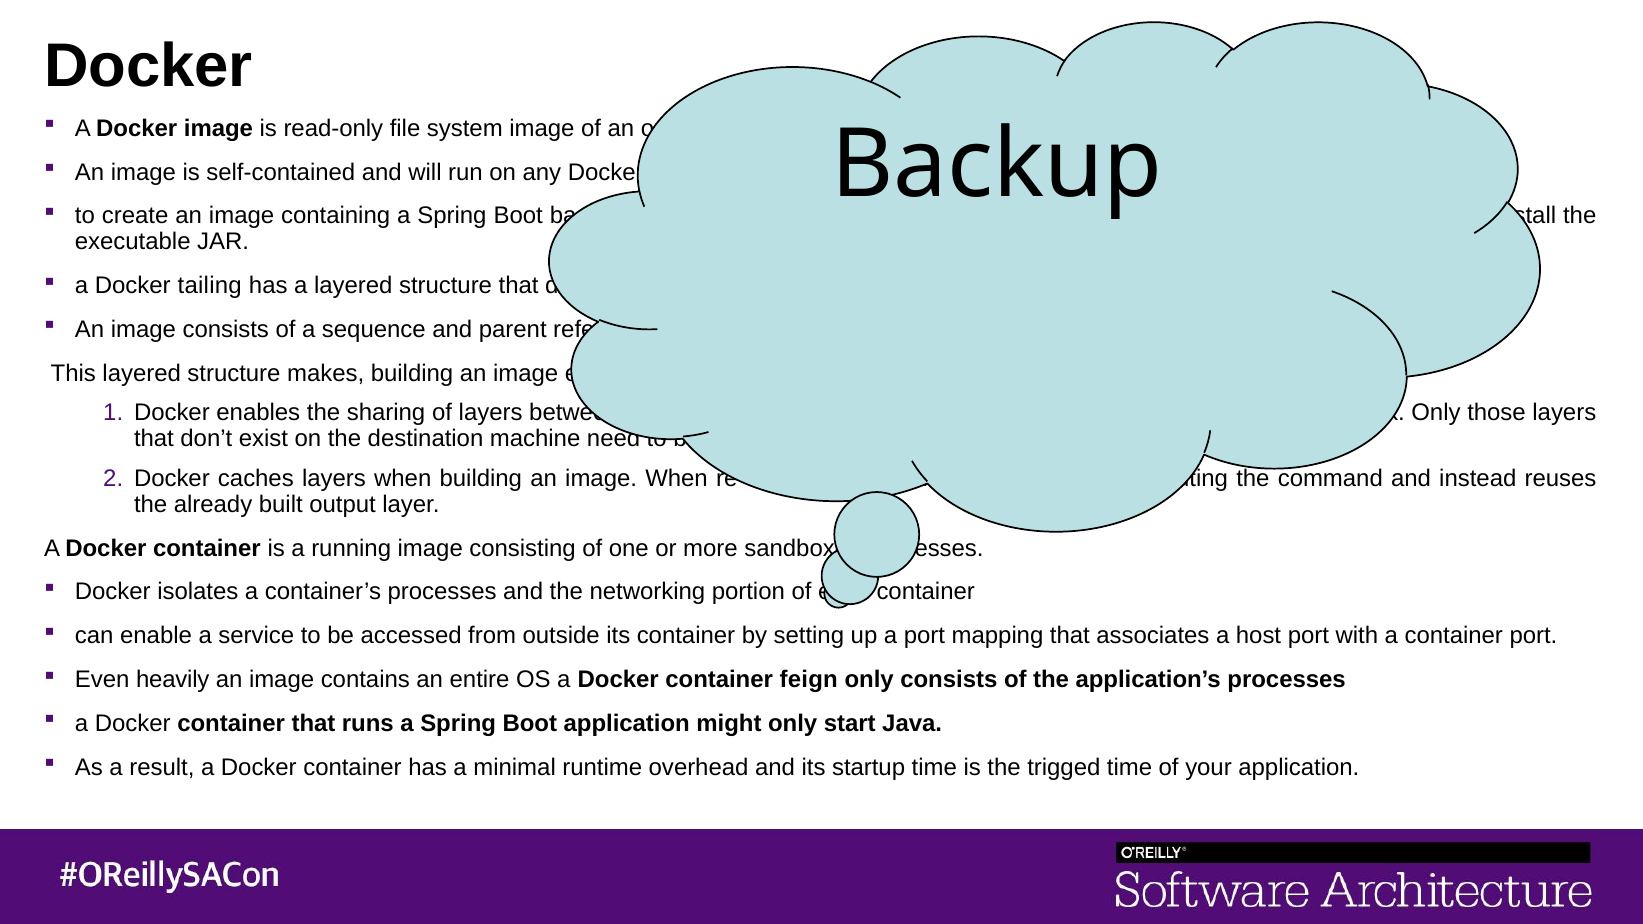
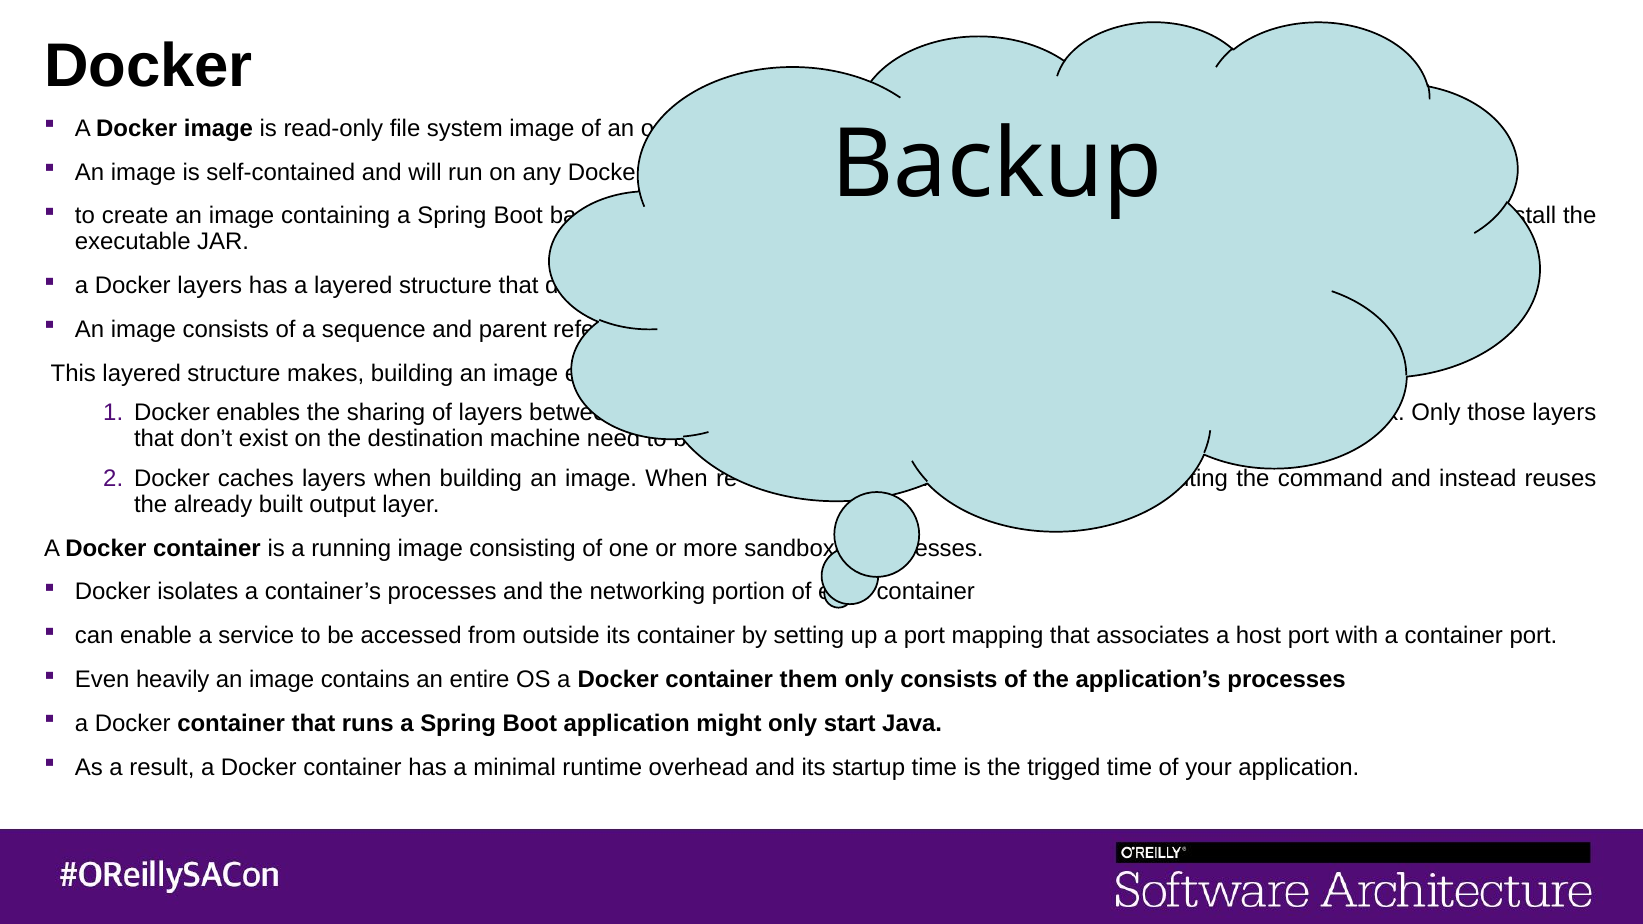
Docker tailing: tailing -> layers
feign: feign -> them
